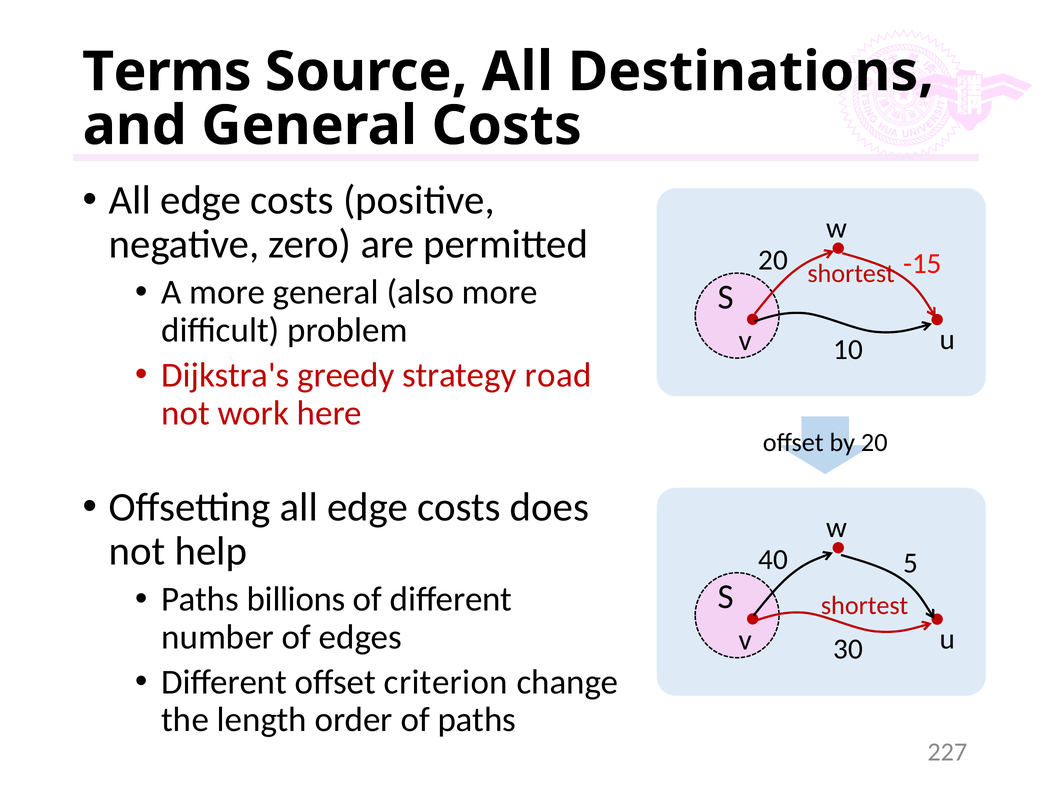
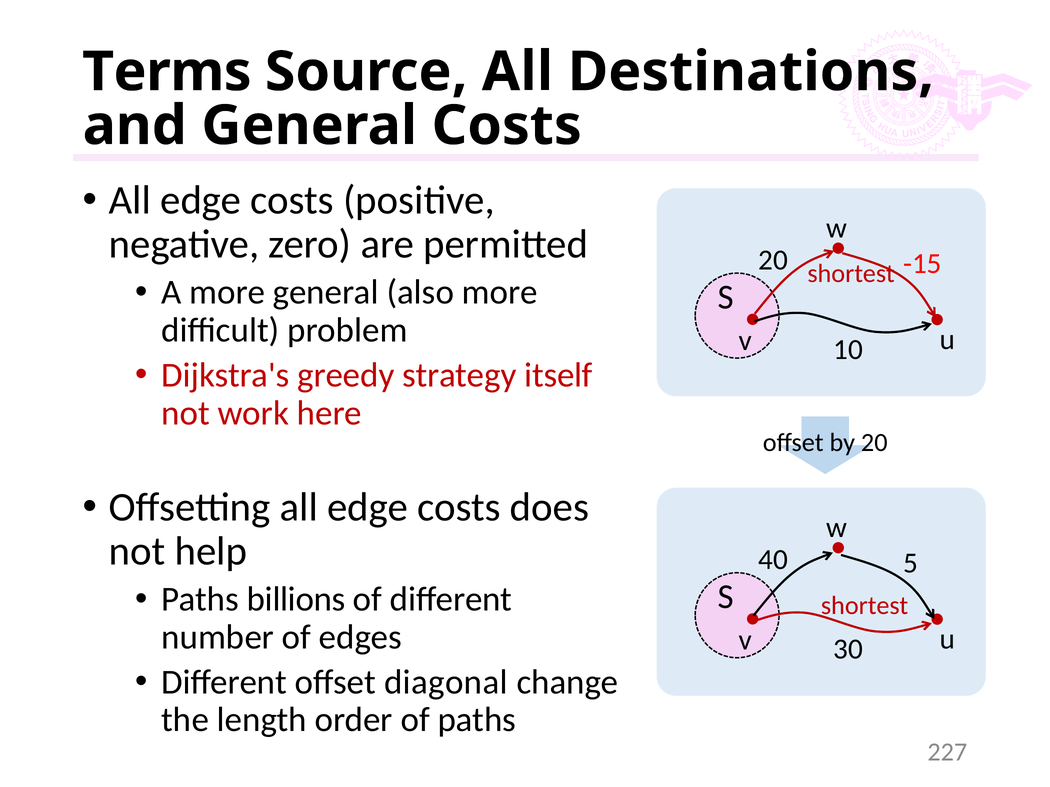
road: road -> itself
criterion: criterion -> diagonal
